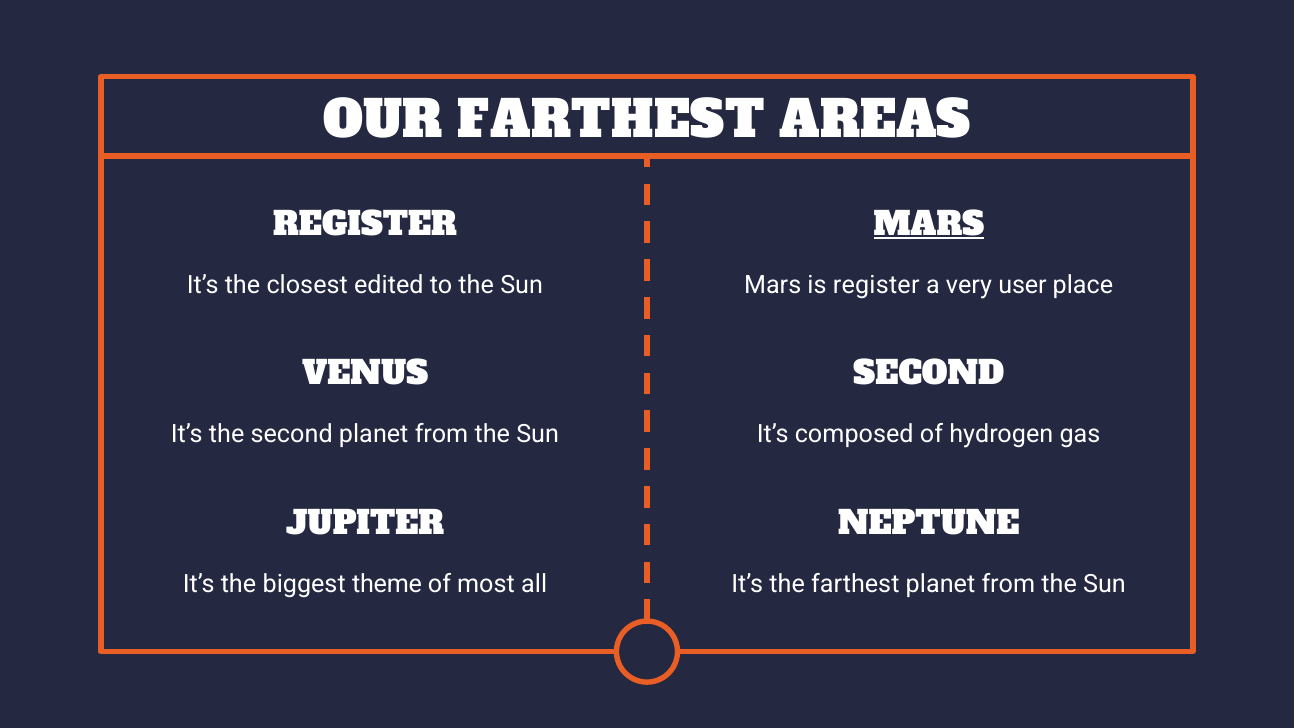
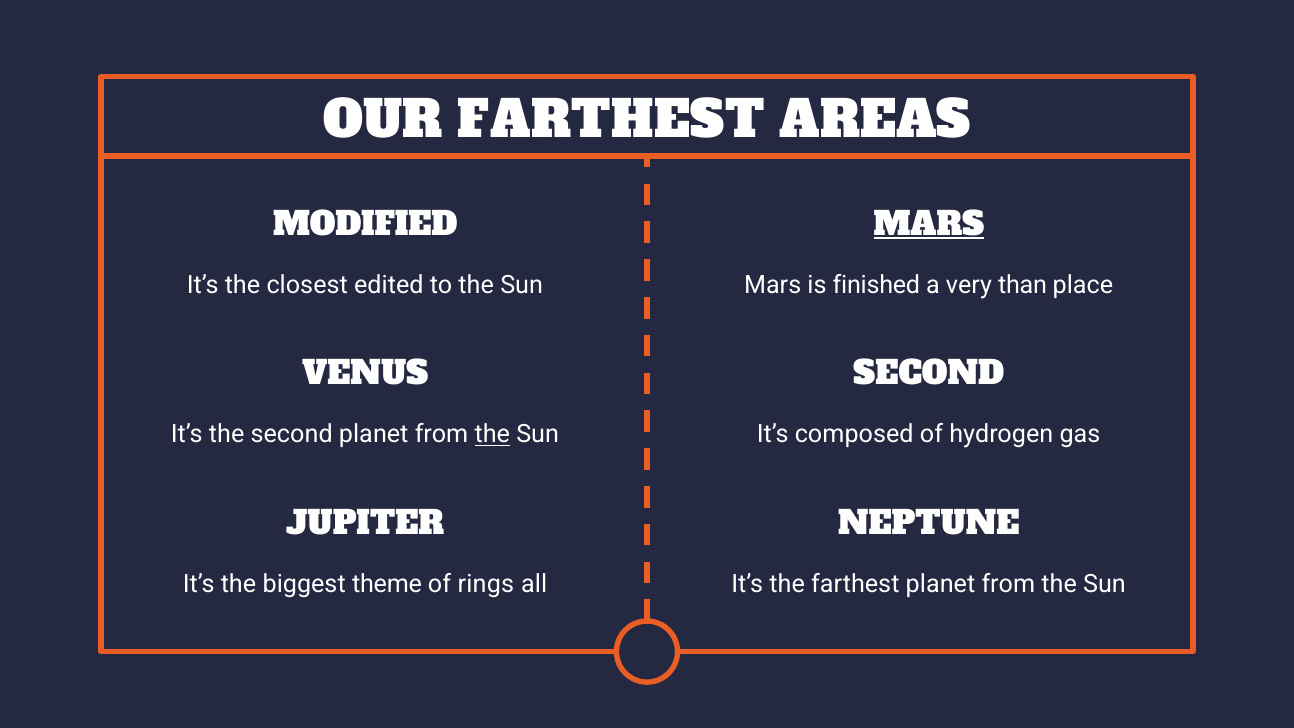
REGISTER at (365, 224): REGISTER -> MODIFIED
is register: register -> finished
user: user -> than
the at (492, 435) underline: none -> present
most: most -> rings
